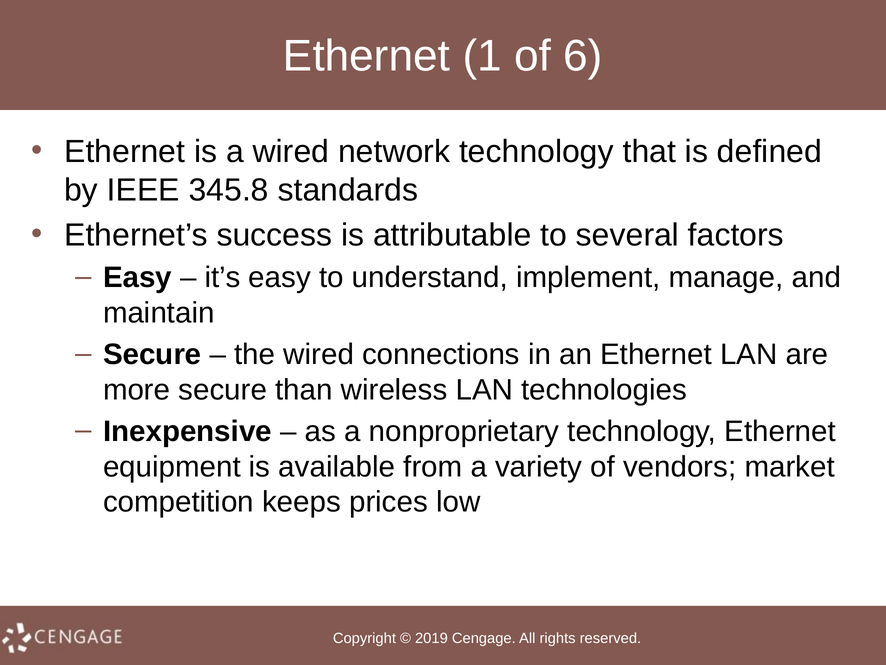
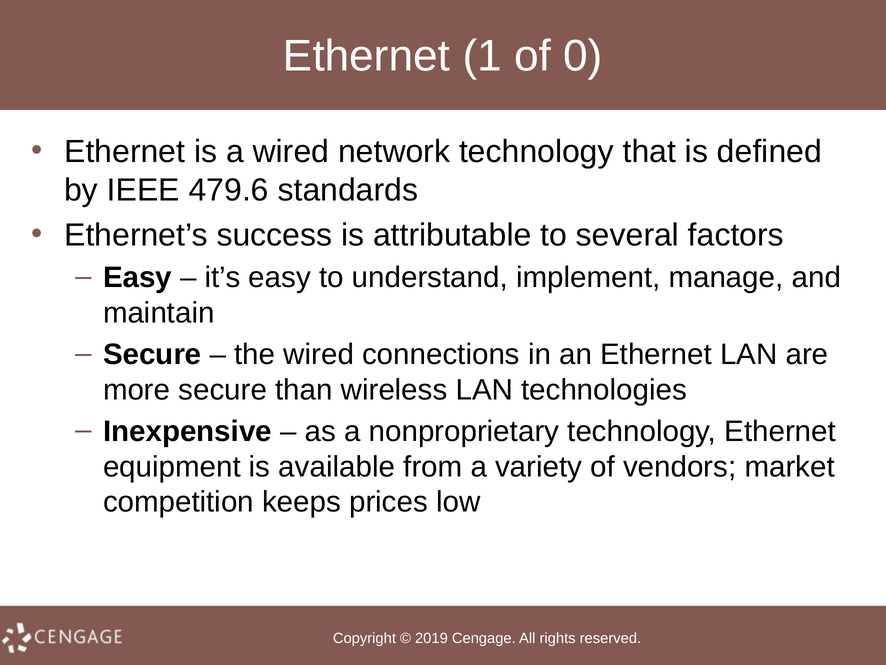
6: 6 -> 0
345.8: 345.8 -> 479.6
